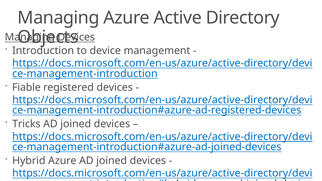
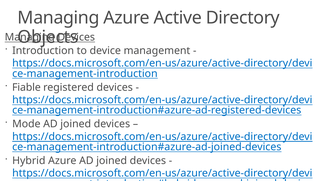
Tricks: Tricks -> Mode
